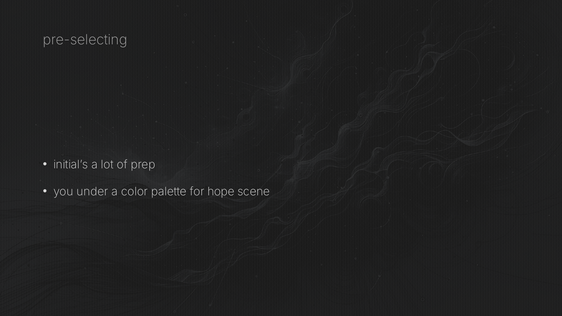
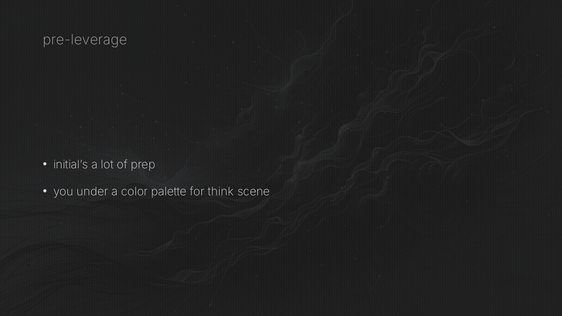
pre-selecting: pre-selecting -> pre-leverage
hope: hope -> think
